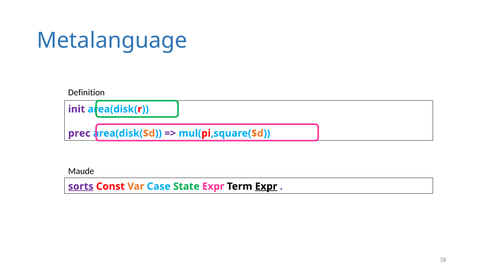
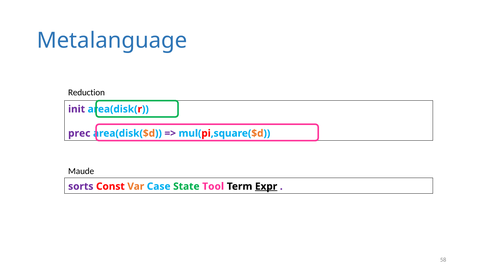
Definition: Definition -> Reduction
sorts underline: present -> none
State Expr: Expr -> Tool
